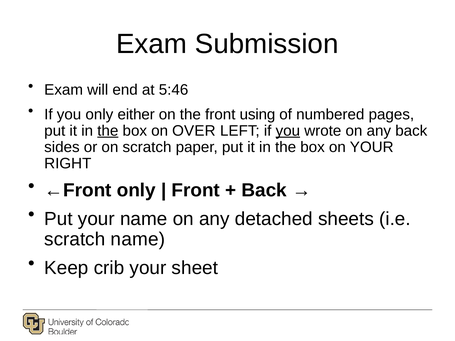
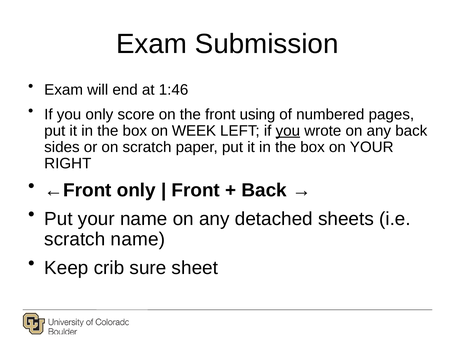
5:46: 5:46 -> 1:46
either: either -> score
the at (108, 131) underline: present -> none
OVER: OVER -> WEEK
crib your: your -> sure
